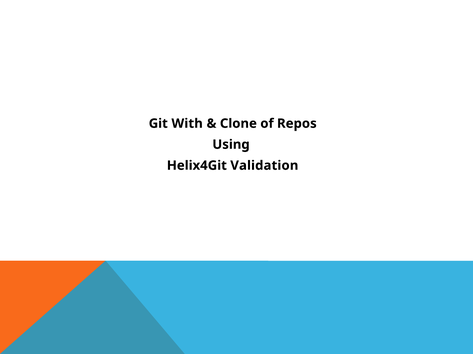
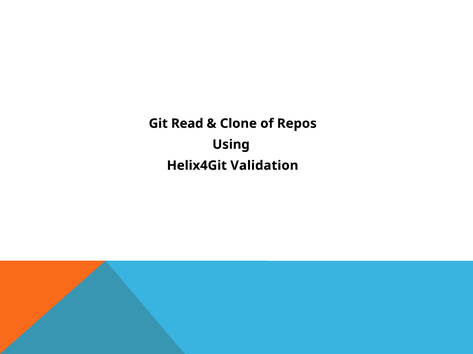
With: With -> Read
